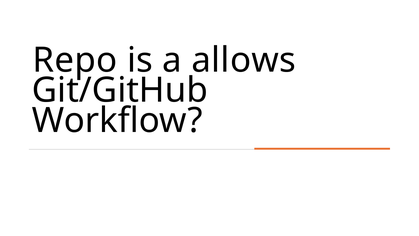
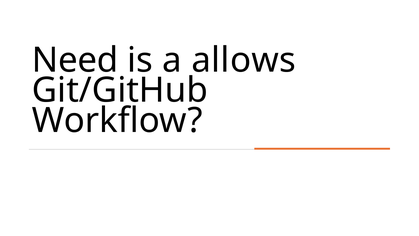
Repo: Repo -> Need
